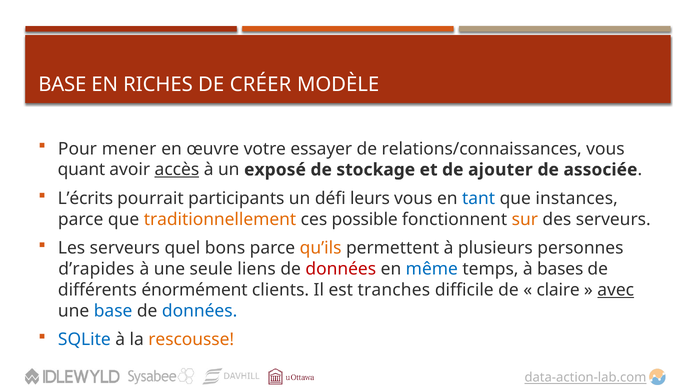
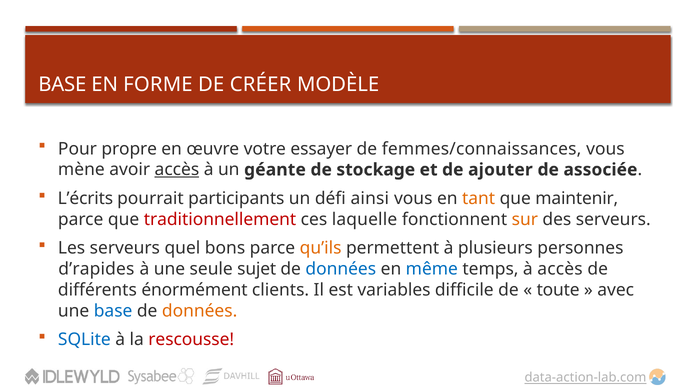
RICHES: RICHES -> FORME
mener: mener -> propre
relations/connaissances: relations/connaissances -> femmes/connaissances
quant: quant -> mène
exposé: exposé -> géante
leurs: leurs -> ainsi
tant colour: blue -> orange
instances: instances -> maintenir
traditionnellement colour: orange -> red
possible: possible -> laquelle
liens: liens -> sujet
données at (341, 269) colour: red -> blue
à bases: bases -> accès
tranches: tranches -> variables
claire: claire -> toute
avec underline: present -> none
données at (200, 310) colour: blue -> orange
rescousse colour: orange -> red
